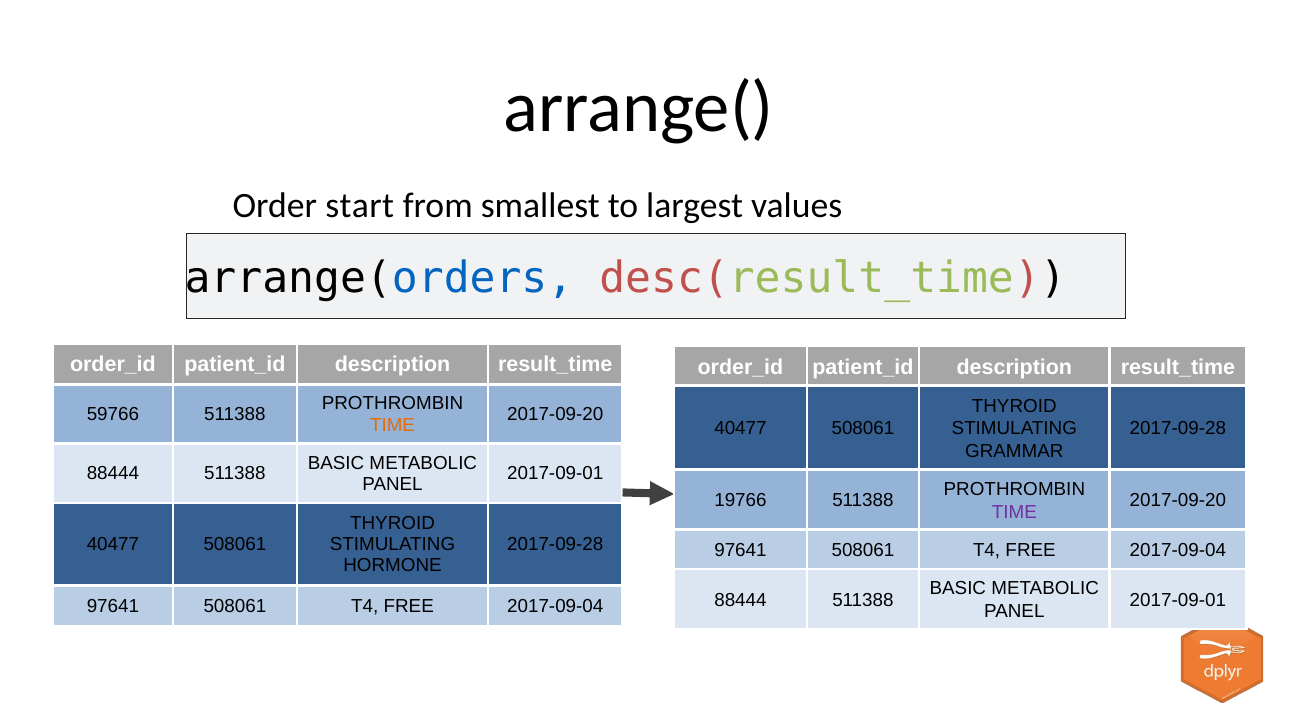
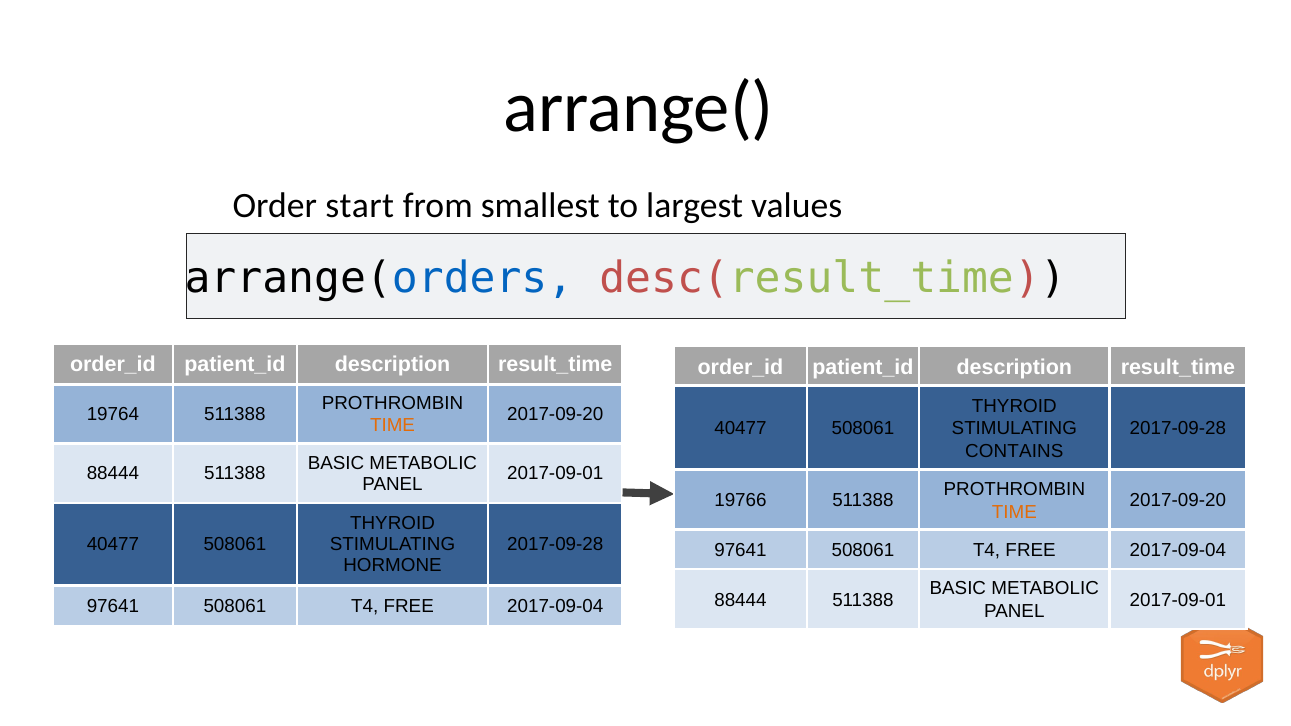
59766: 59766 -> 19764
GRAMMAR: GRAMMAR -> CONTAINS
TIME at (1014, 512) colour: purple -> orange
